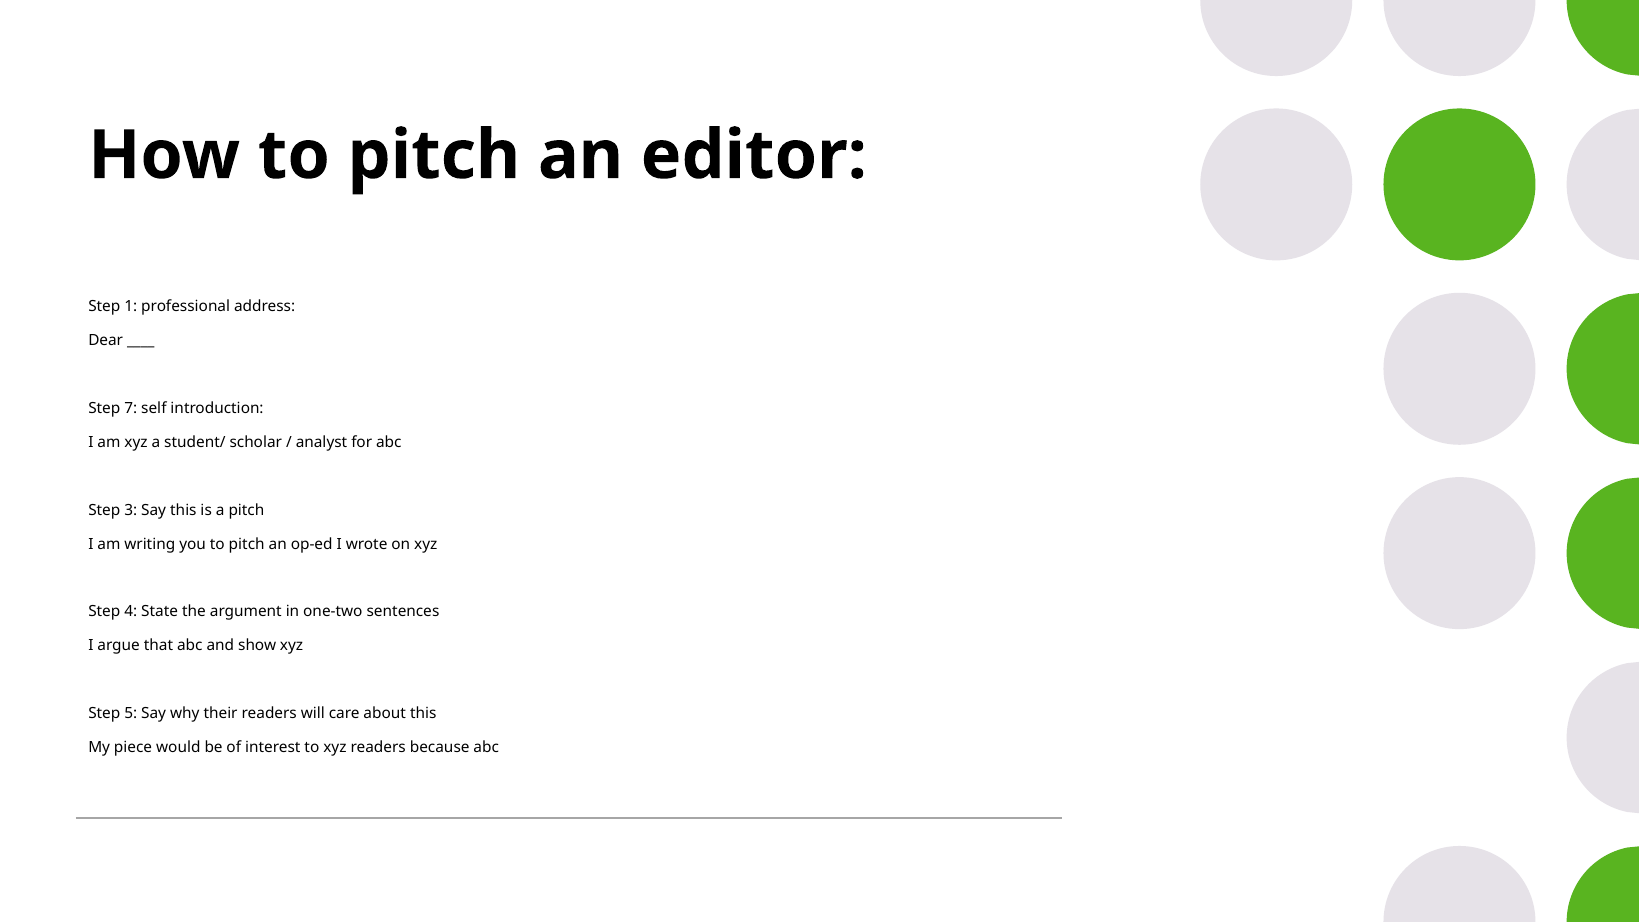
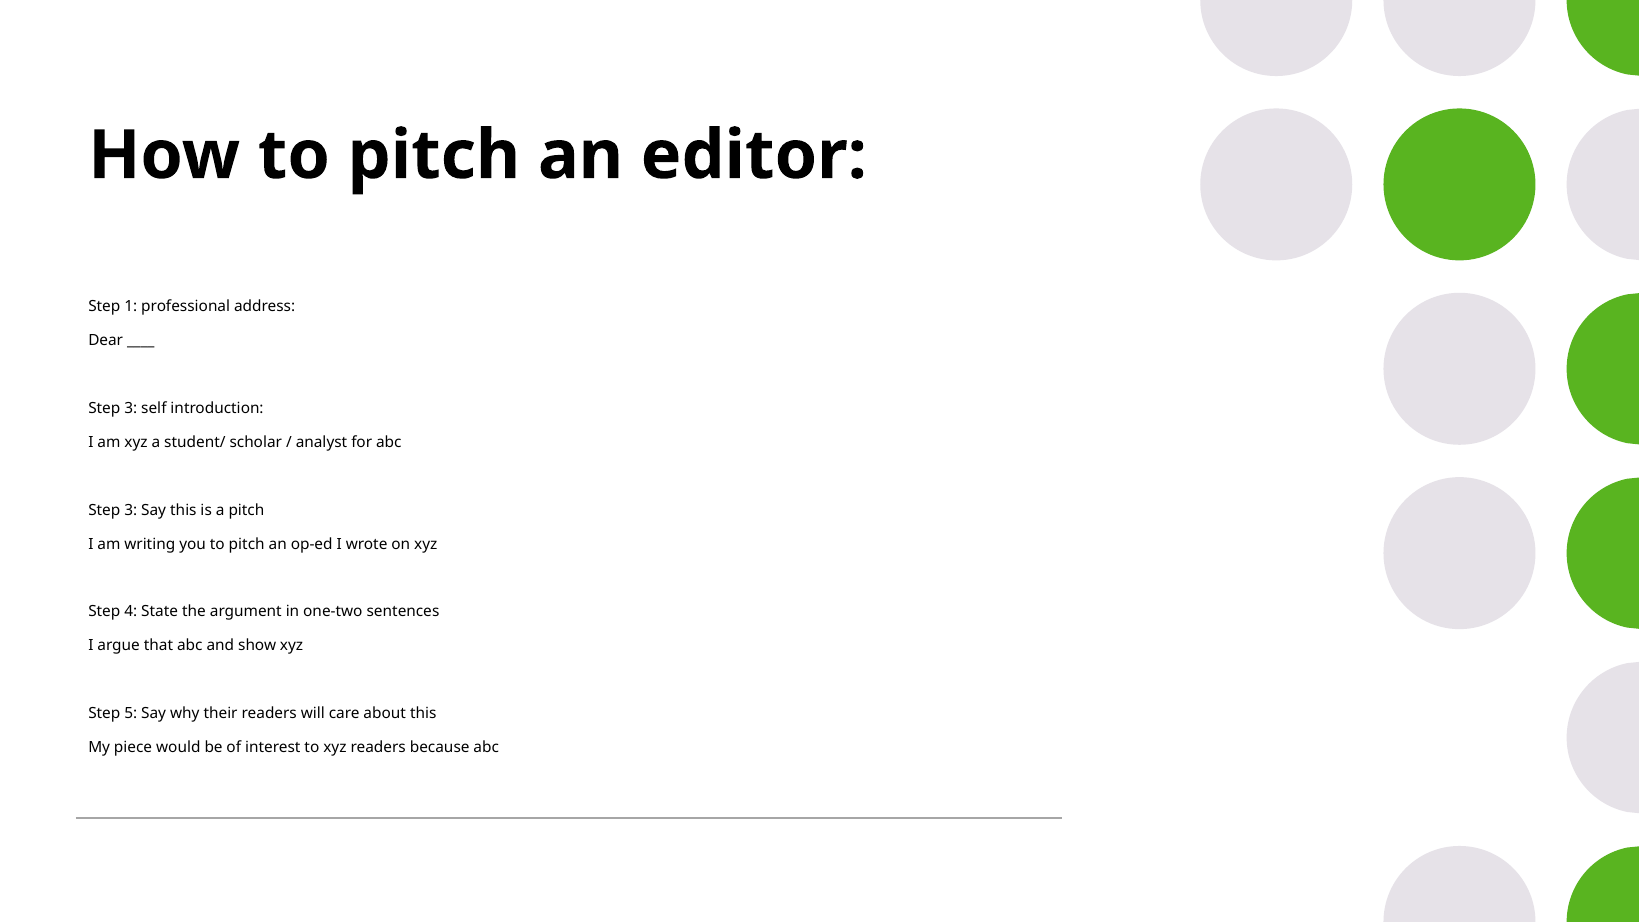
7 at (131, 408): 7 -> 3
